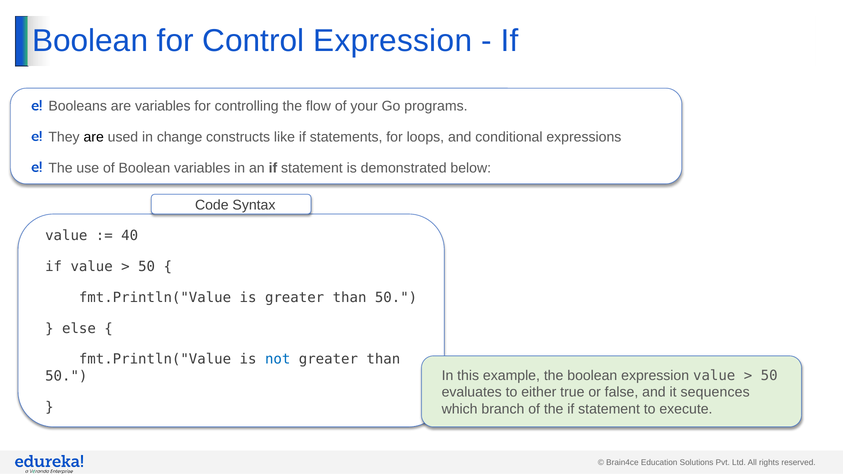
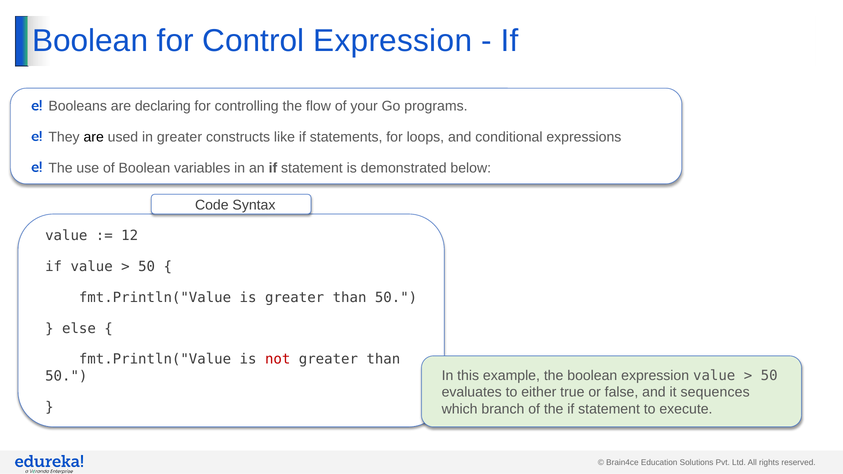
are variables: variables -> declaring
in change: change -> greater
40: 40 -> 12
not colour: blue -> red
